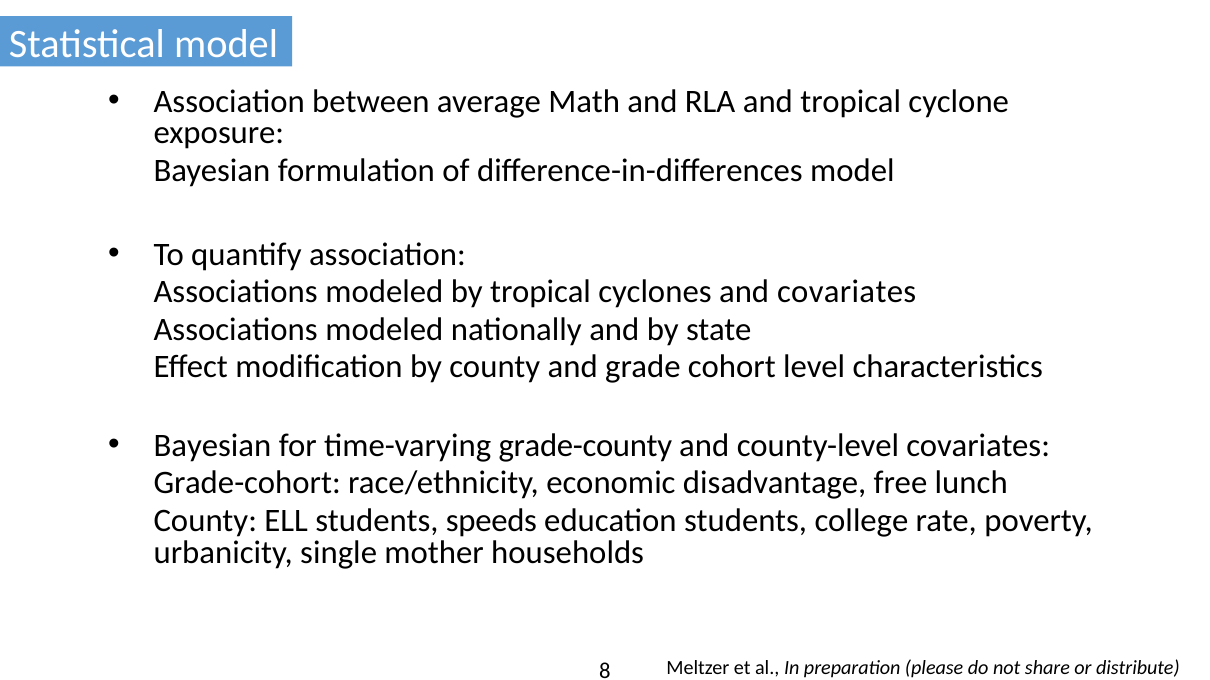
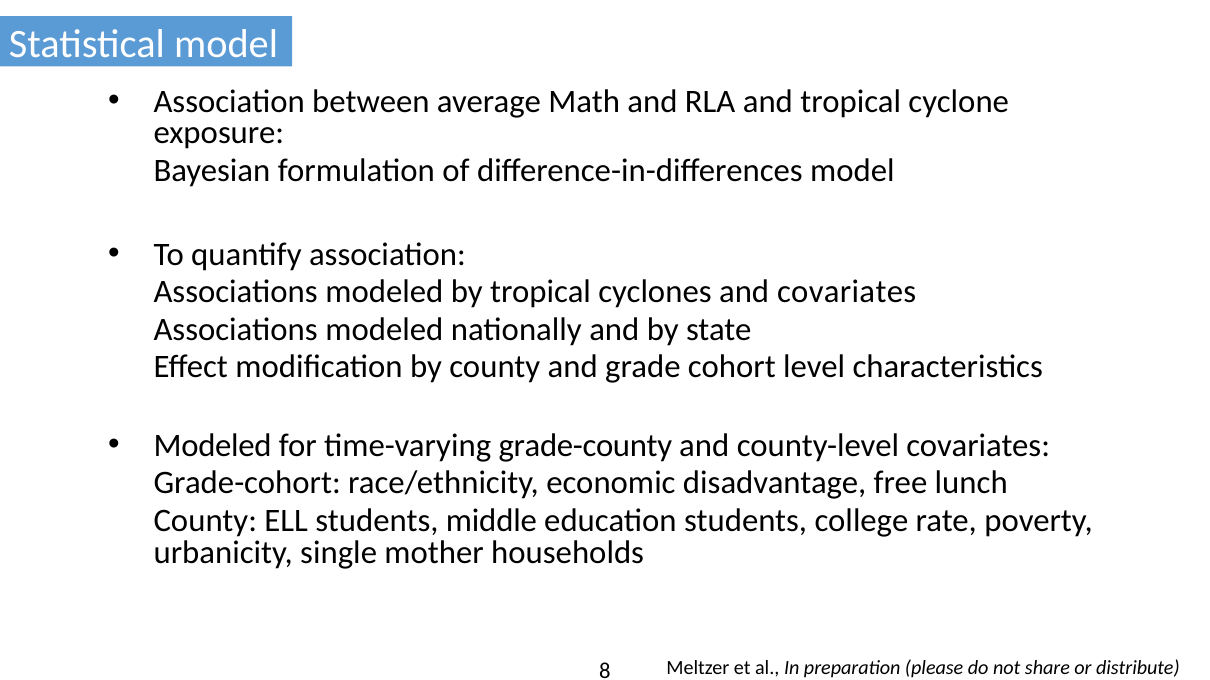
Bayesian at (212, 446): Bayesian -> Modeled
speeds: speeds -> middle
